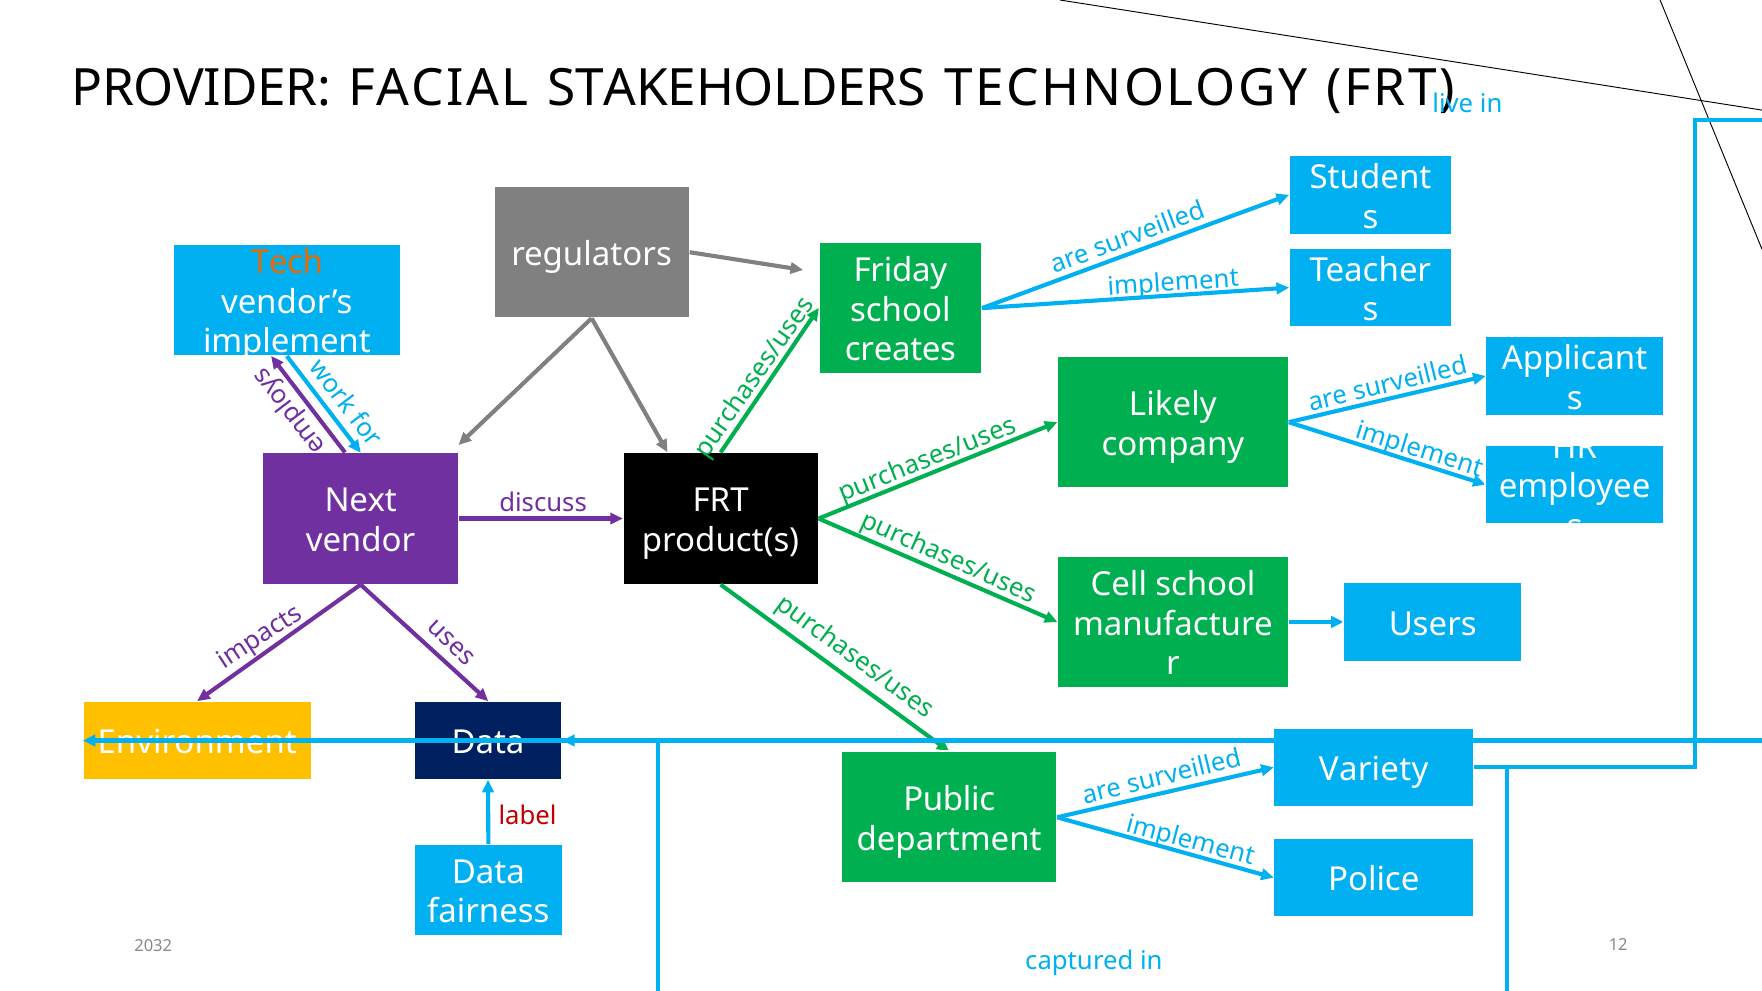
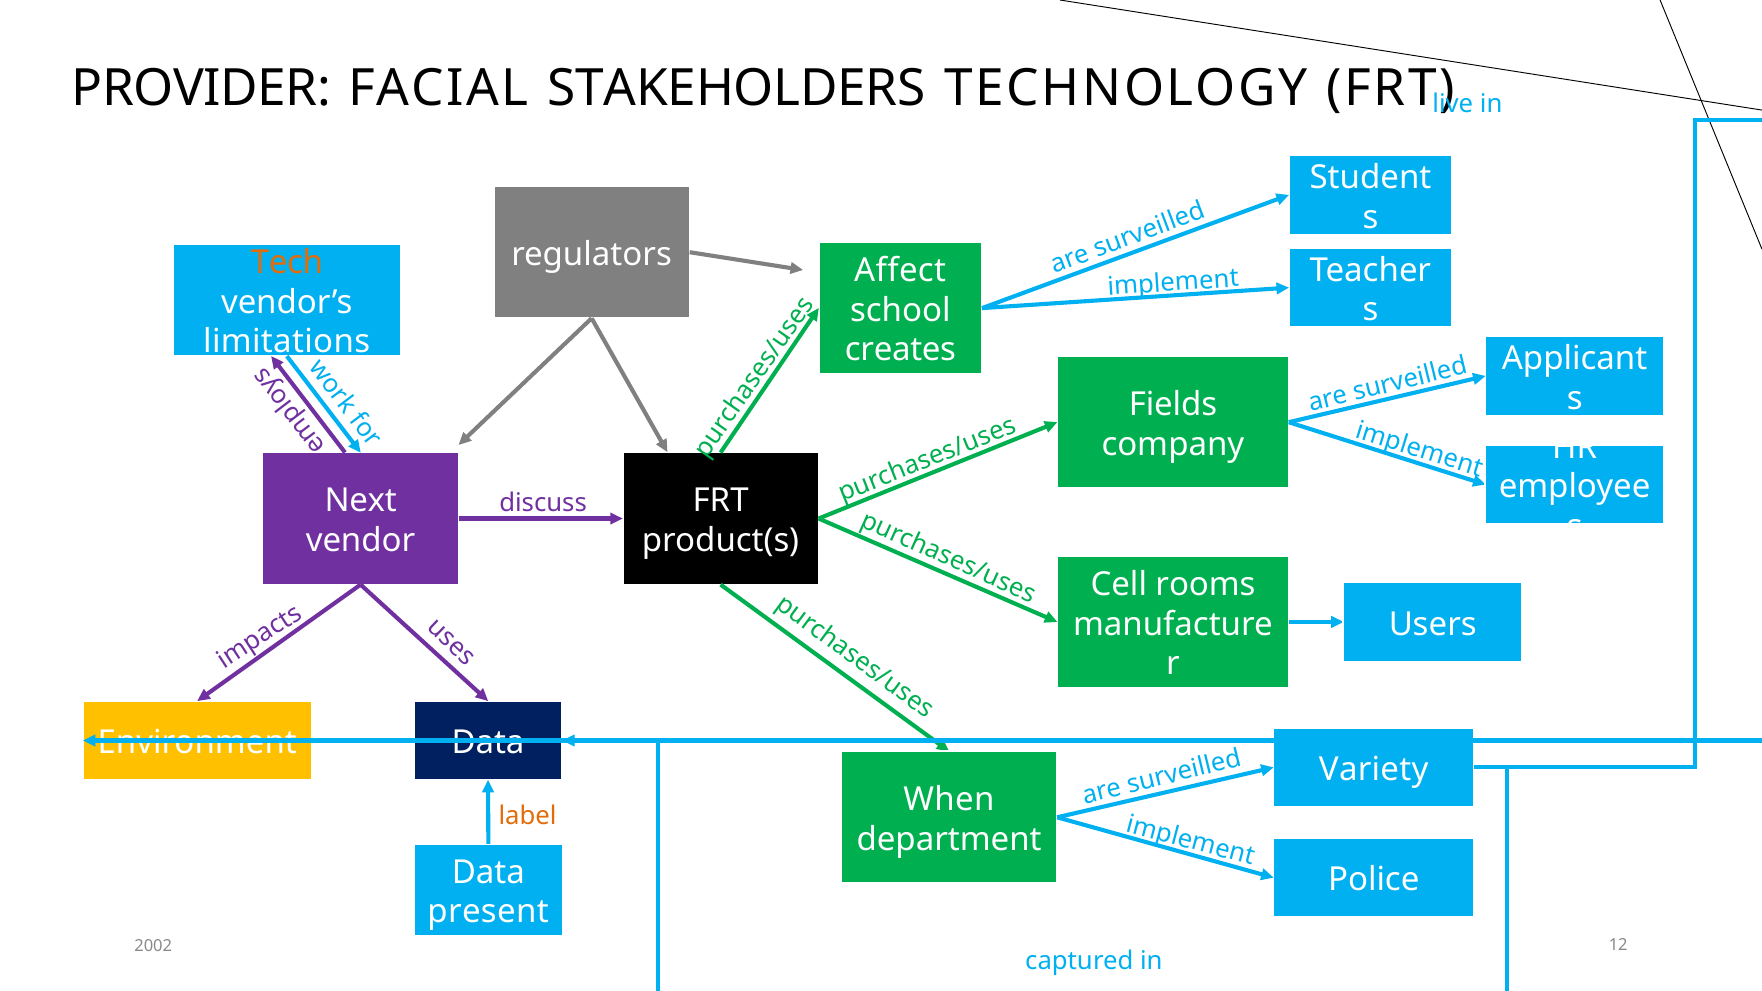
Friday: Friday -> Affect
implement at (287, 342): implement -> limitations
Likely: Likely -> Fields
Cell school: school -> rooms
Public: Public -> When
label colour: red -> orange
fairness: fairness -> present
2032: 2032 -> 2002
